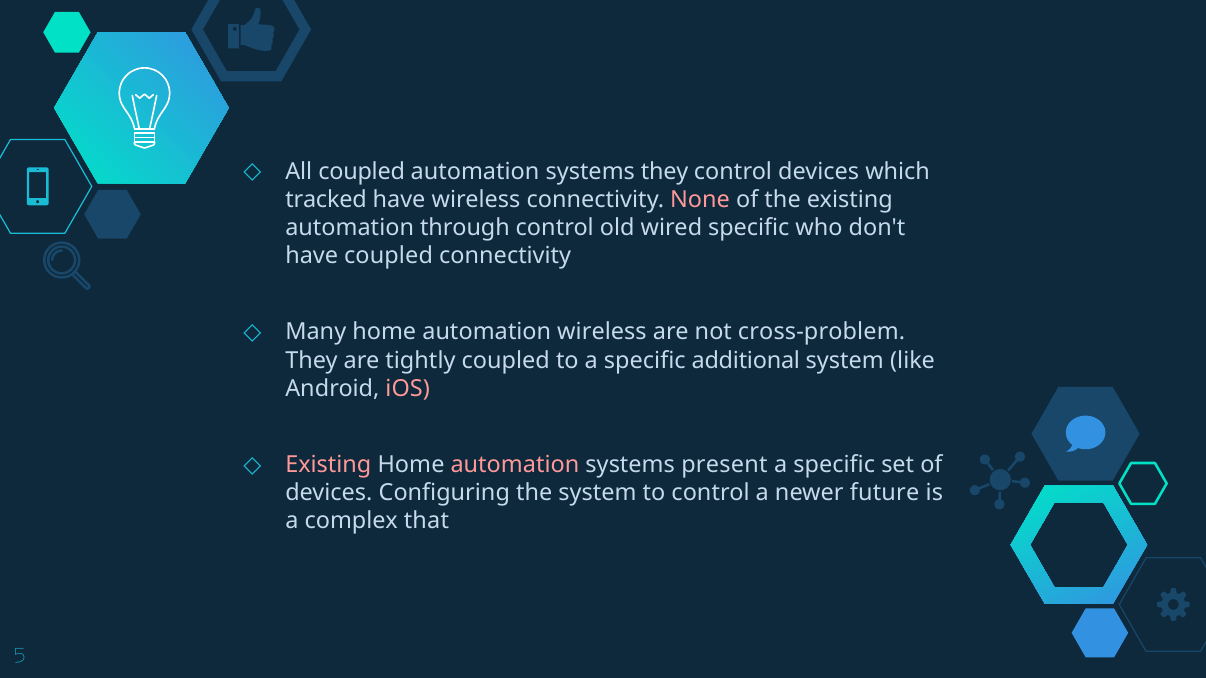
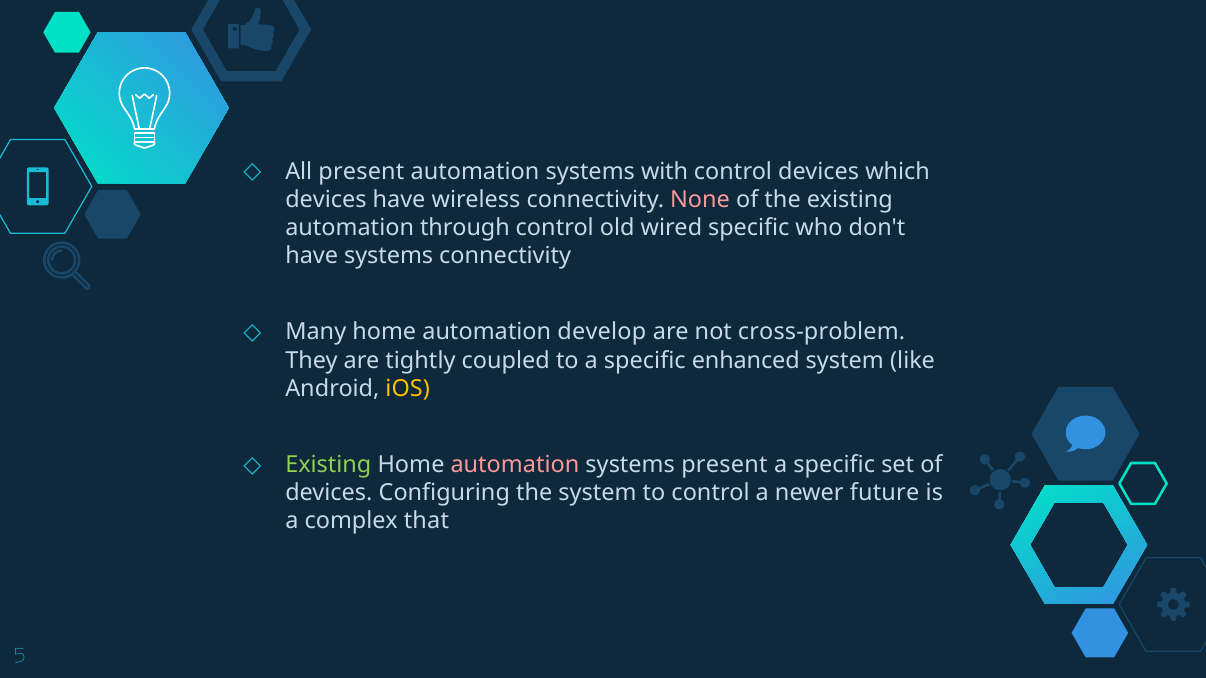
All coupled: coupled -> present
systems they: they -> with
tracked at (326, 200): tracked -> devices
have coupled: coupled -> systems
automation wireless: wireless -> develop
additional: additional -> enhanced
iOS colour: pink -> yellow
Existing at (328, 465) colour: pink -> light green
